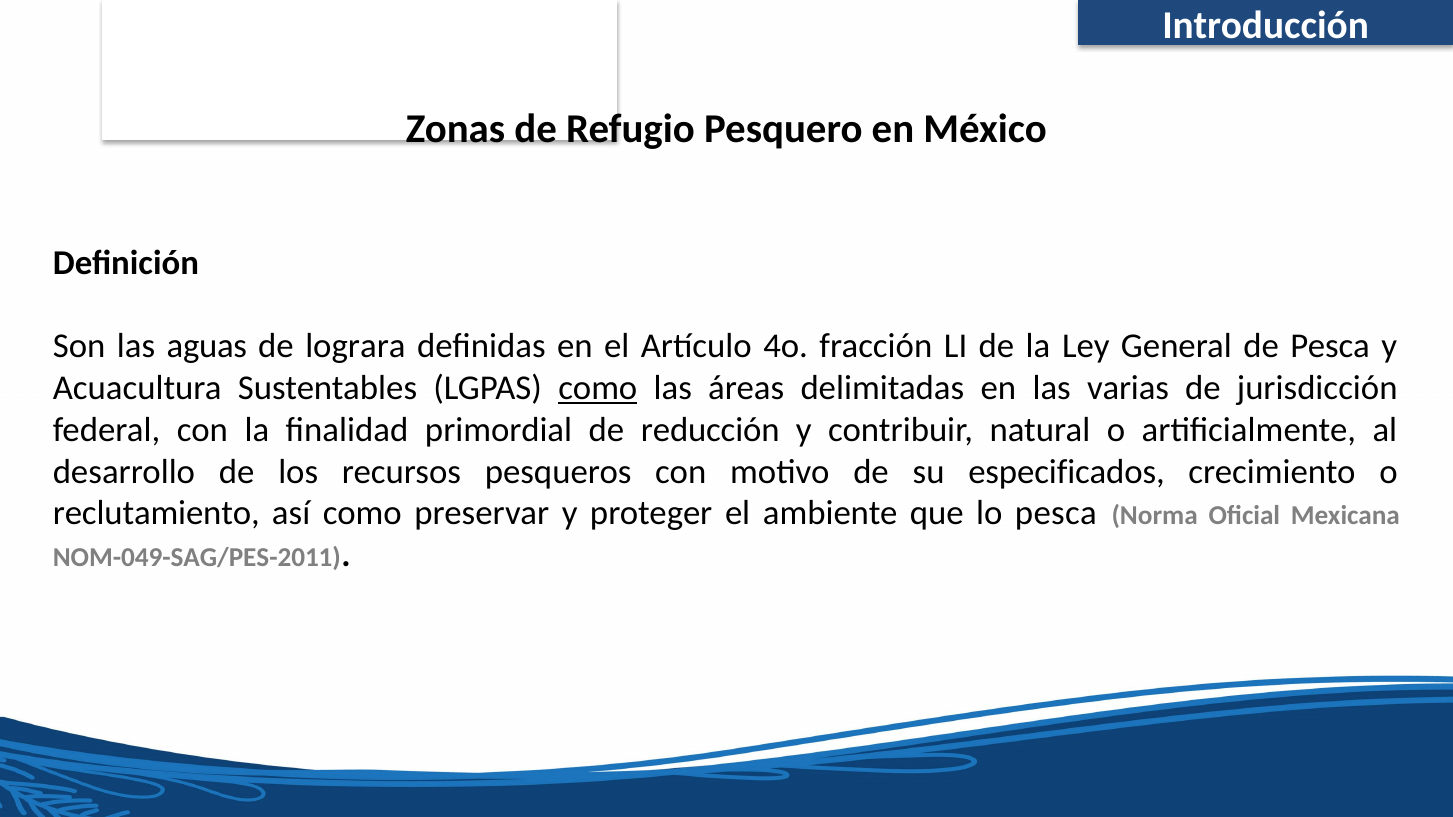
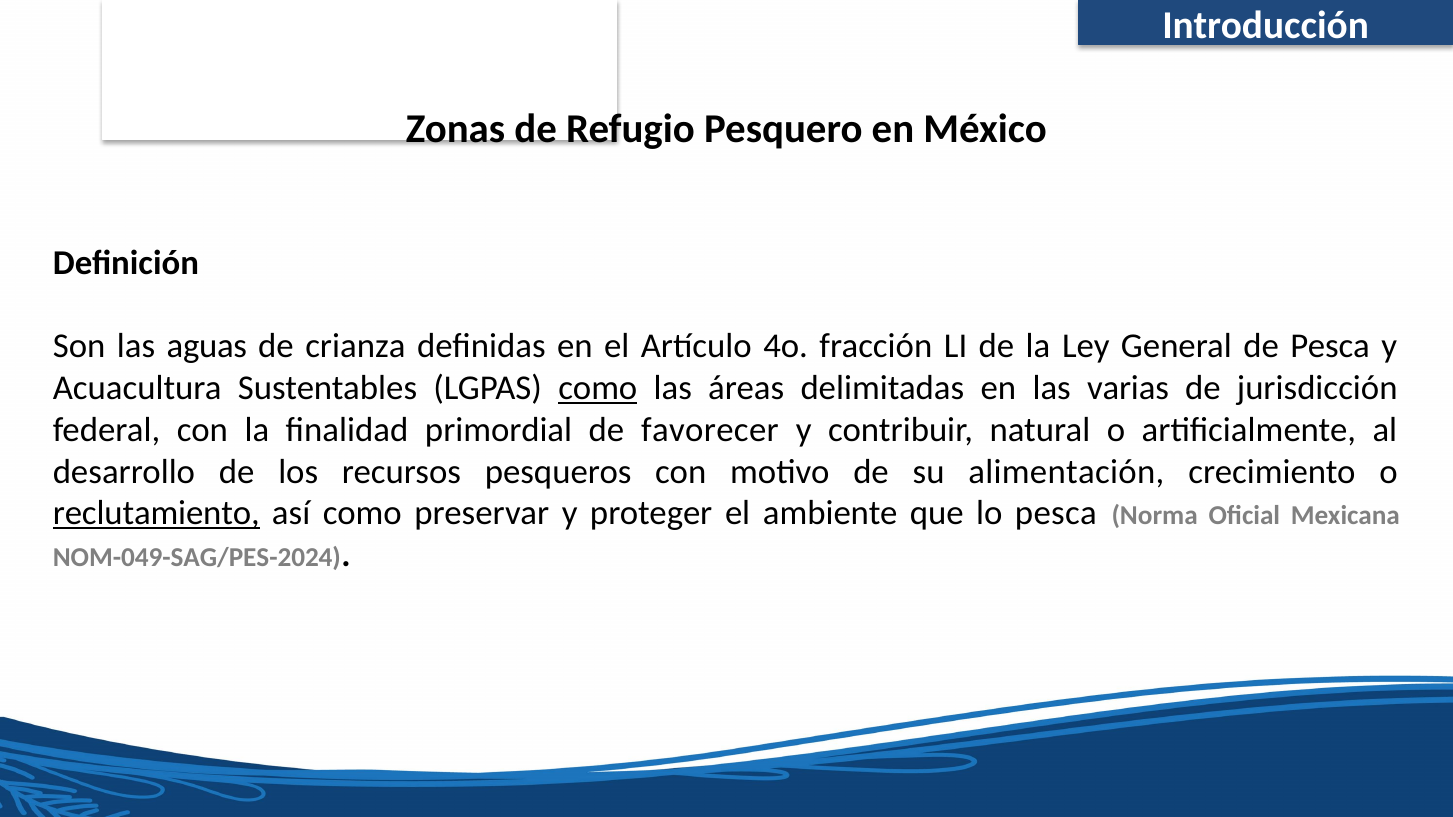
lograra: lograra -> crianza
reducción: reducción -> favorecer
especificados: especificados -> alimentación
reclutamiento underline: none -> present
NOM-049-SAG/PES-2011: NOM-049-SAG/PES-2011 -> NOM-049-SAG/PES-2024
